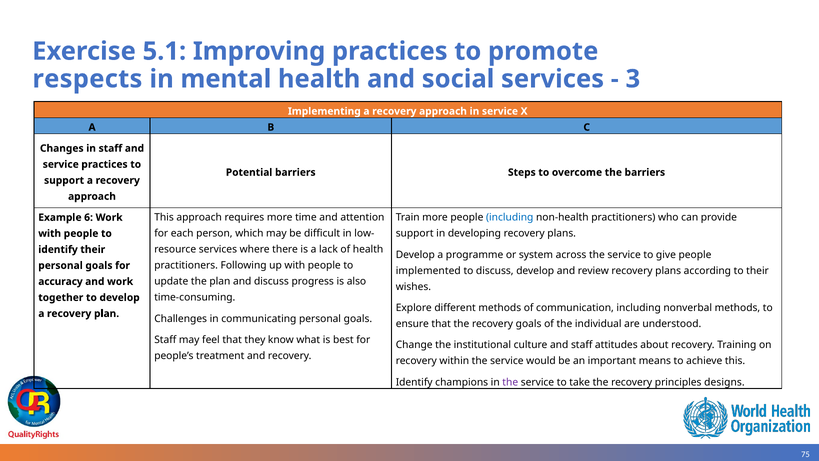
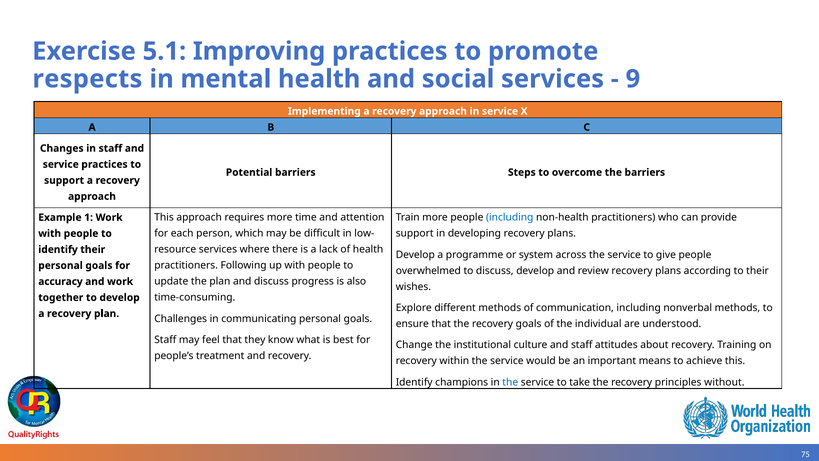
3: 3 -> 9
6: 6 -> 1
implemented: implemented -> overwhelmed
the at (510, 382) colour: purple -> blue
designs: designs -> without
